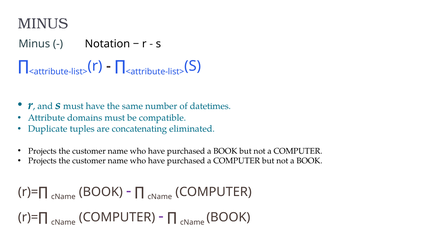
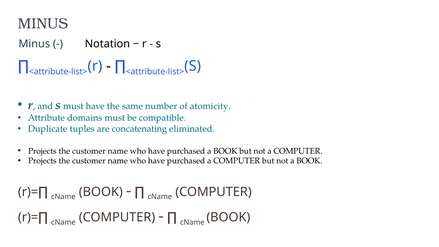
datetimes: datetimes -> atomicity
